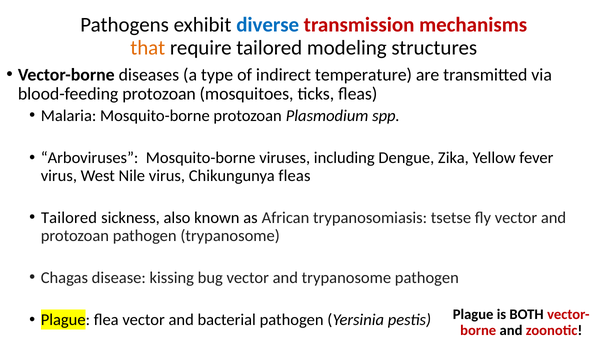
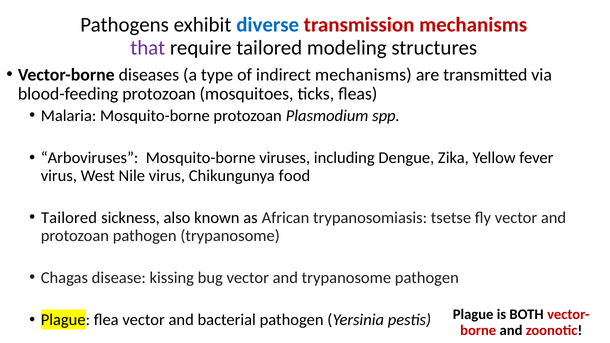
that colour: orange -> purple
indirect temperature: temperature -> mechanisms
Chikungunya fleas: fleas -> food
